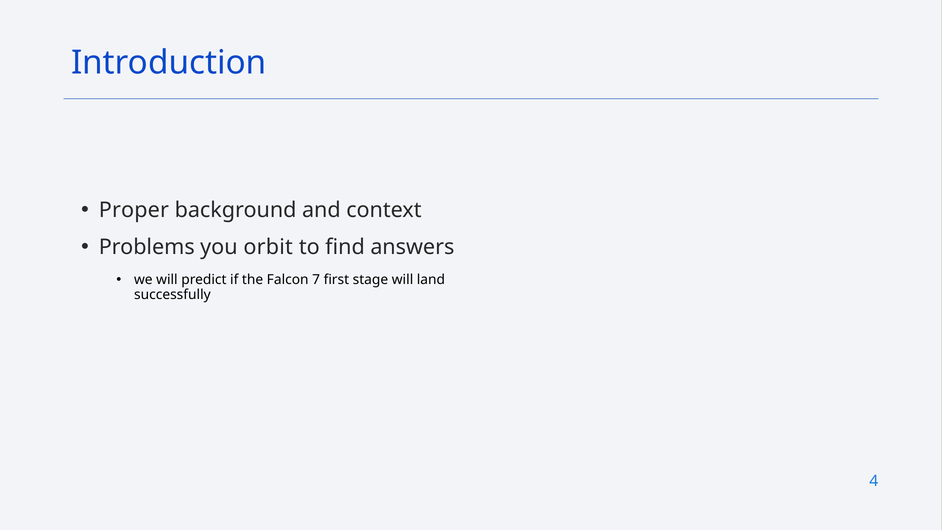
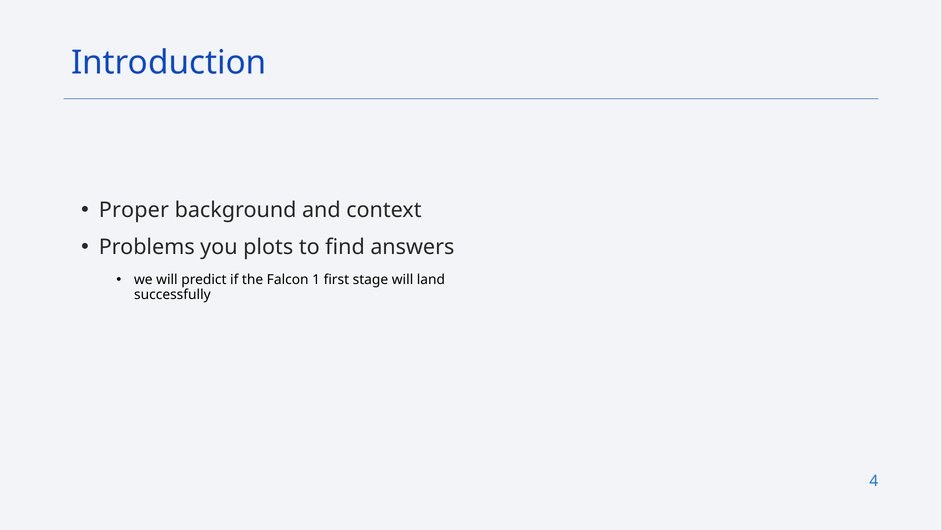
orbit: orbit -> plots
7: 7 -> 1
